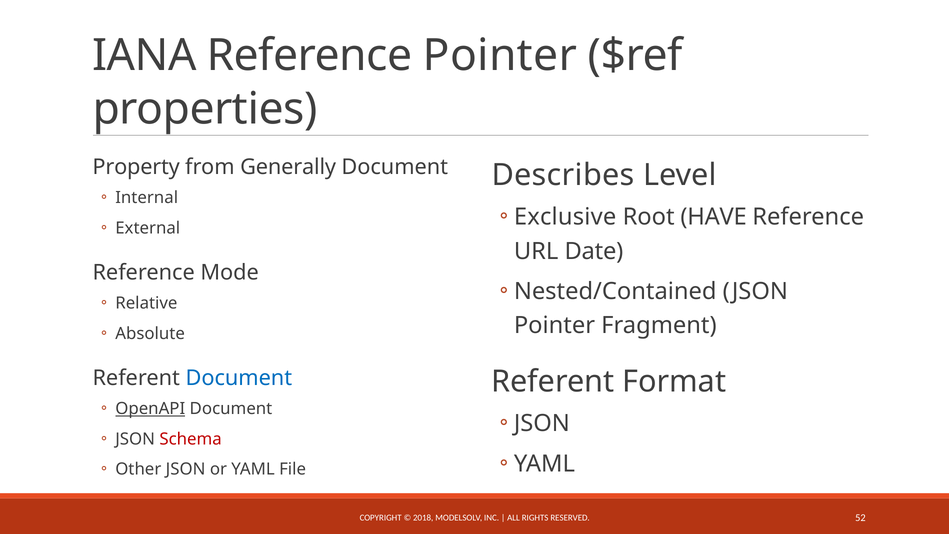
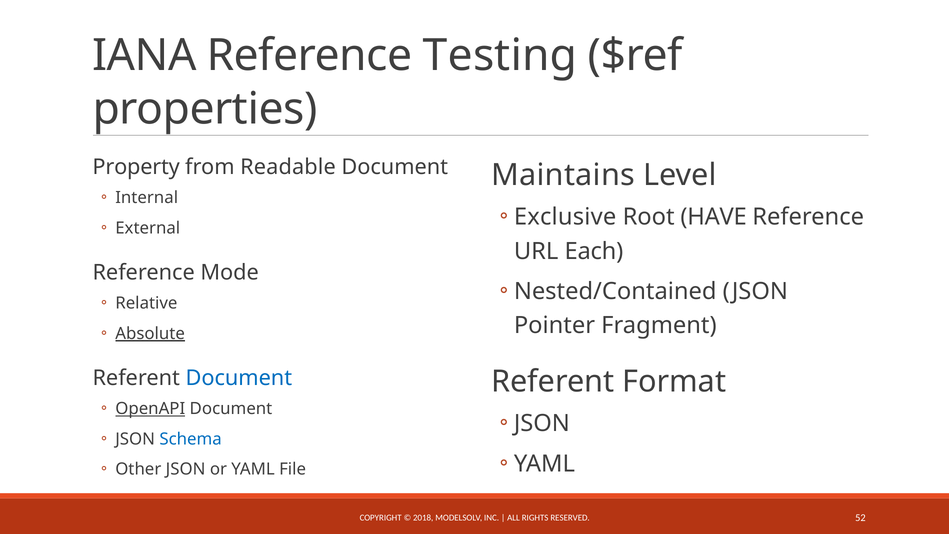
Reference Pointer: Pointer -> Testing
Generally: Generally -> Readable
Describes: Describes -> Maintains
Date: Date -> Each
Absolute underline: none -> present
Schema colour: red -> blue
